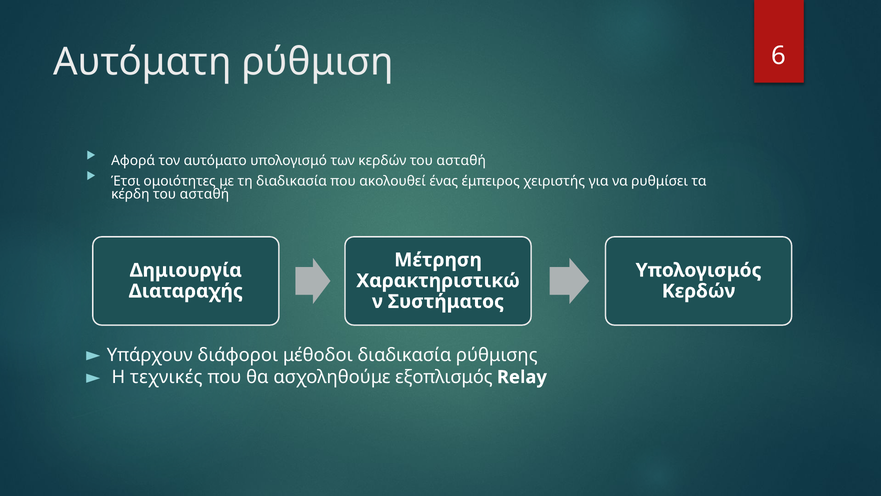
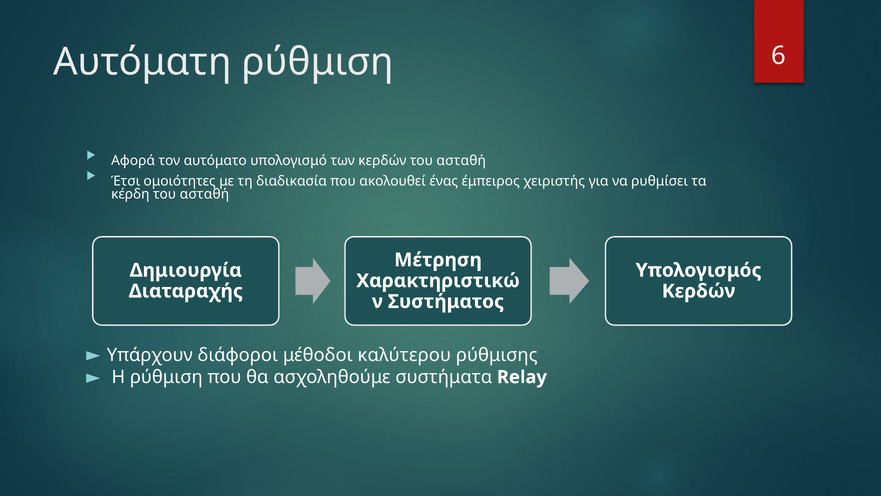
μέθοδοι διαδικασία: διαδικασία -> καλύτερου
Η τεχνικές: τεχνικές -> ρύθμιση
εξοπλισμός: εξοπλισμός -> συστήματα
